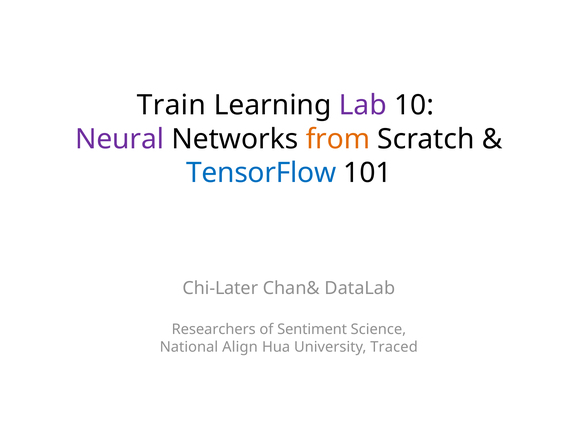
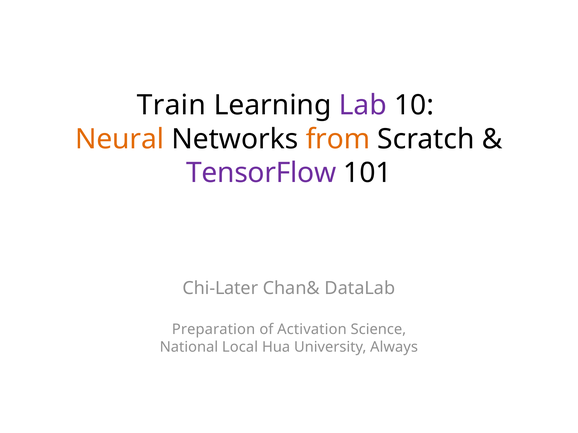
Neural colour: purple -> orange
TensorFlow colour: blue -> purple
Researchers: Researchers -> Preparation
Sentiment: Sentiment -> Activation
Align: Align -> Local
Traced: Traced -> Always
